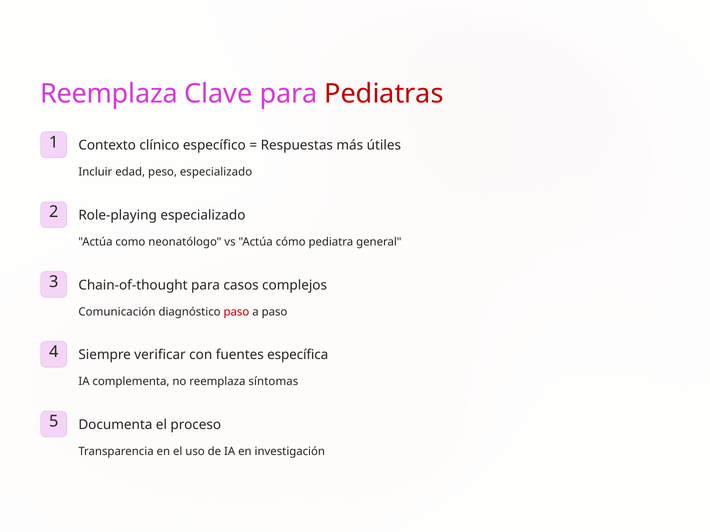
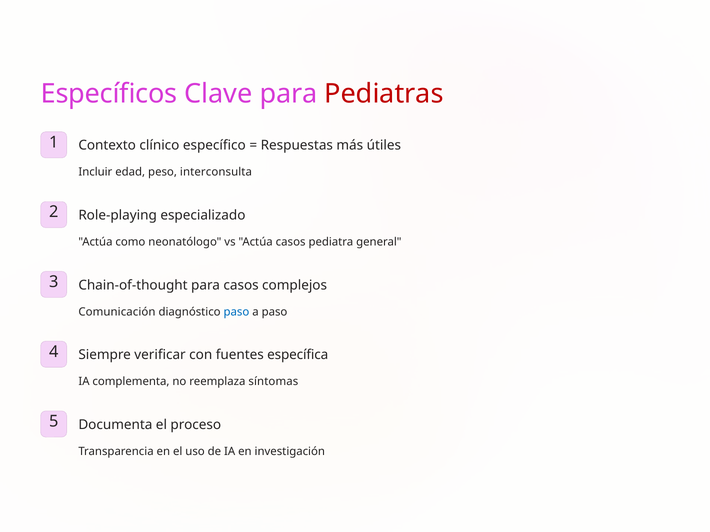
Reemplaza at (109, 94): Reemplaza -> Específicos
peso especializado: especializado -> interconsulta
Actúa cómo: cómo -> casos
paso at (236, 312) colour: red -> blue
